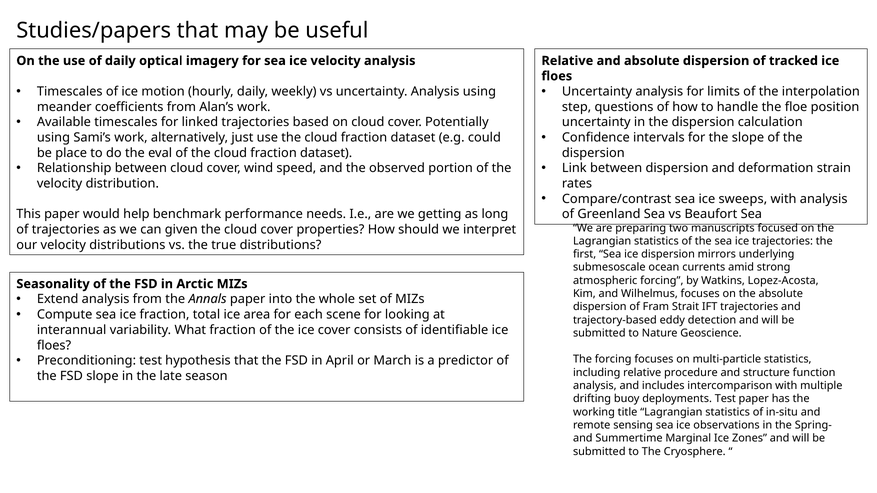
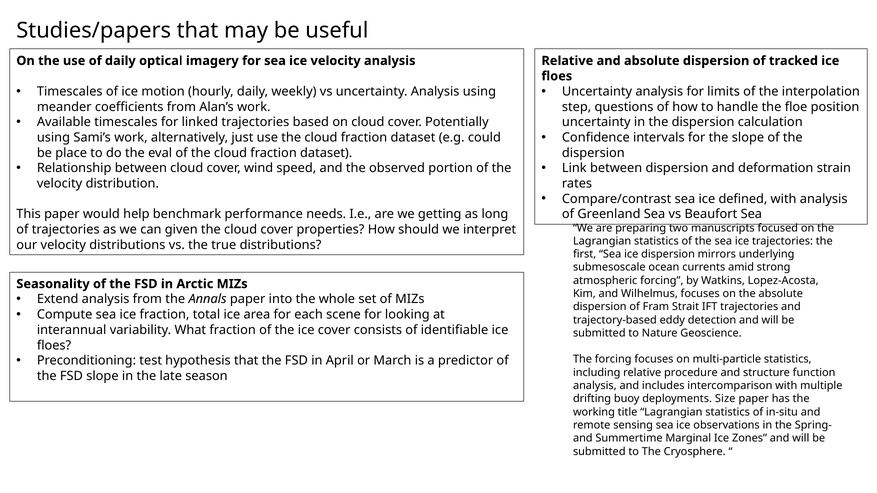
sweeps: sweeps -> defined
deployments Test: Test -> Size
